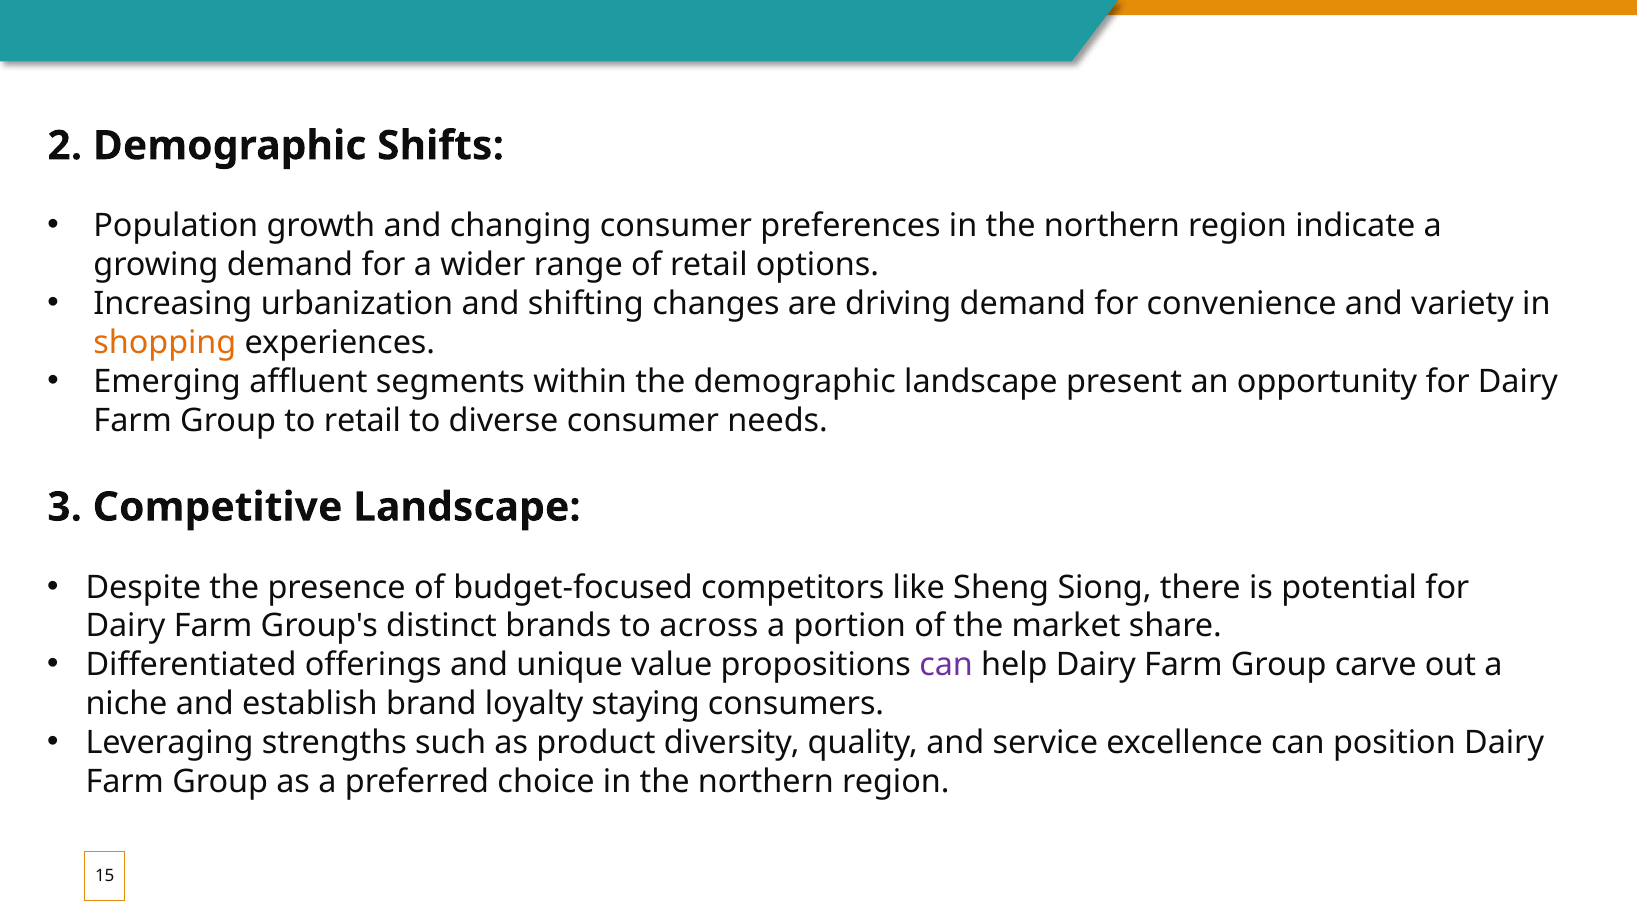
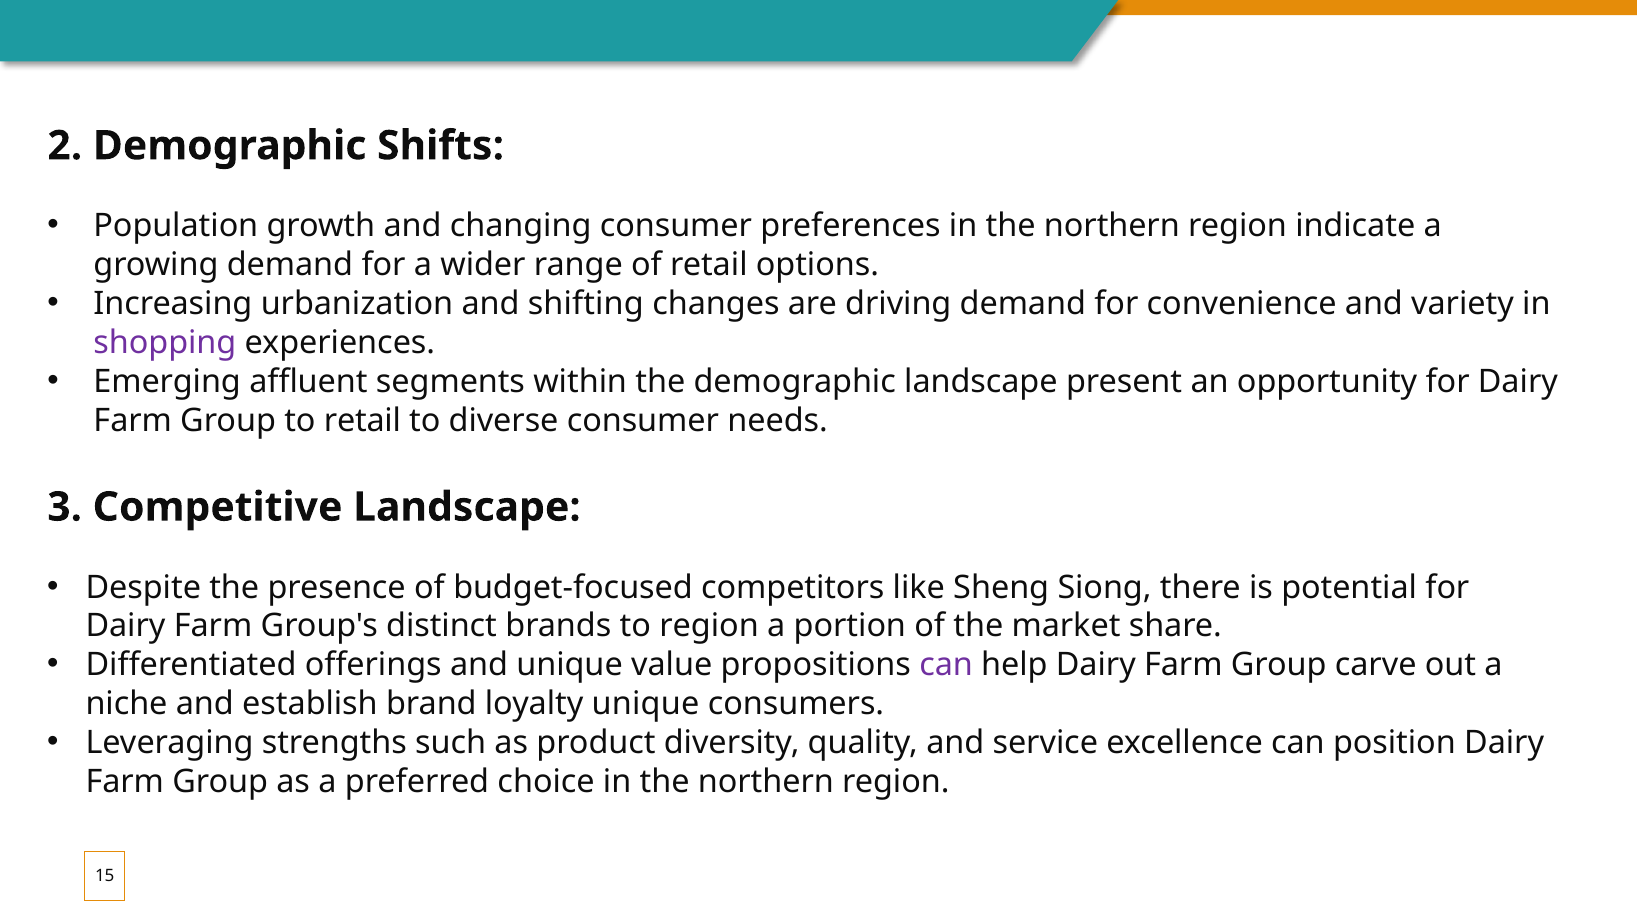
shopping colour: orange -> purple
to across: across -> region
loyalty staying: staying -> unique
